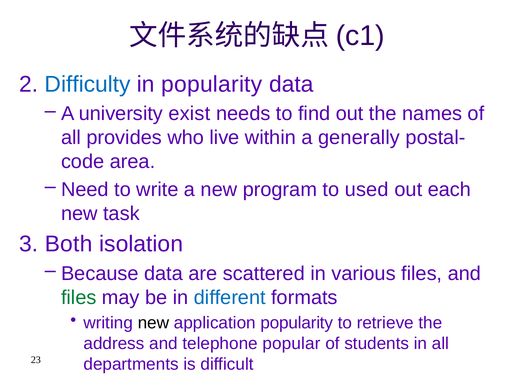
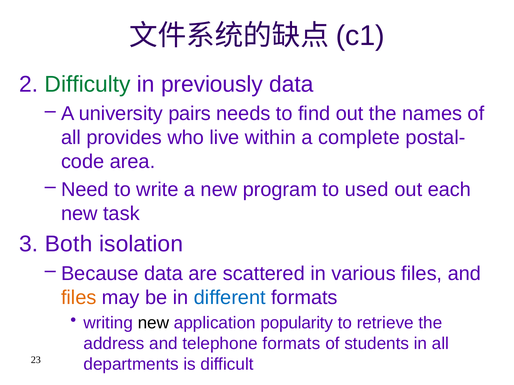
Difficulty colour: blue -> green
in popularity: popularity -> previously
exist: exist -> pairs
generally: generally -> complete
files at (79, 298) colour: green -> orange
telephone popular: popular -> formats
